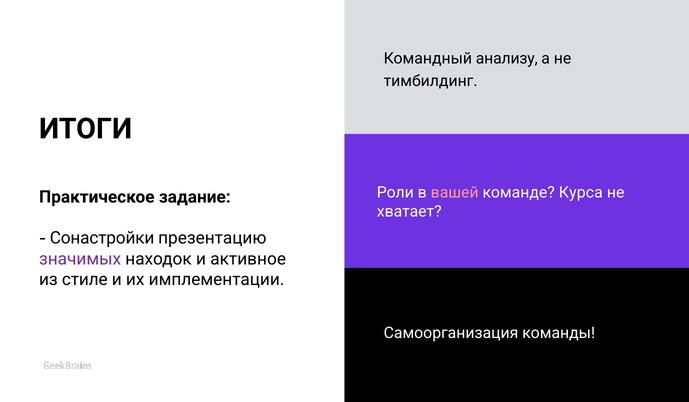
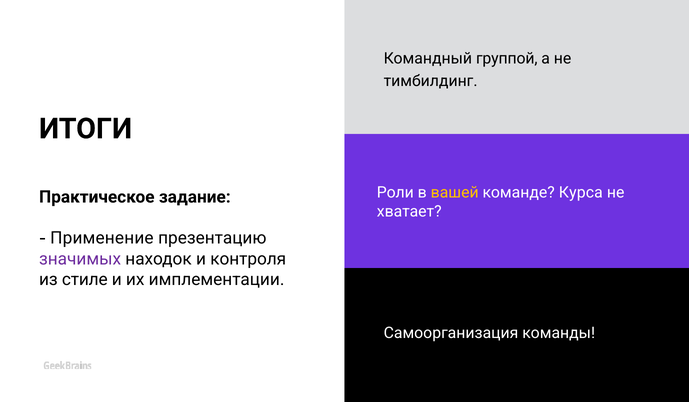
анализу: анализу -> группой
вашей colour: pink -> yellow
Сонастройки: Сонастройки -> Применение
активное: активное -> контроля
